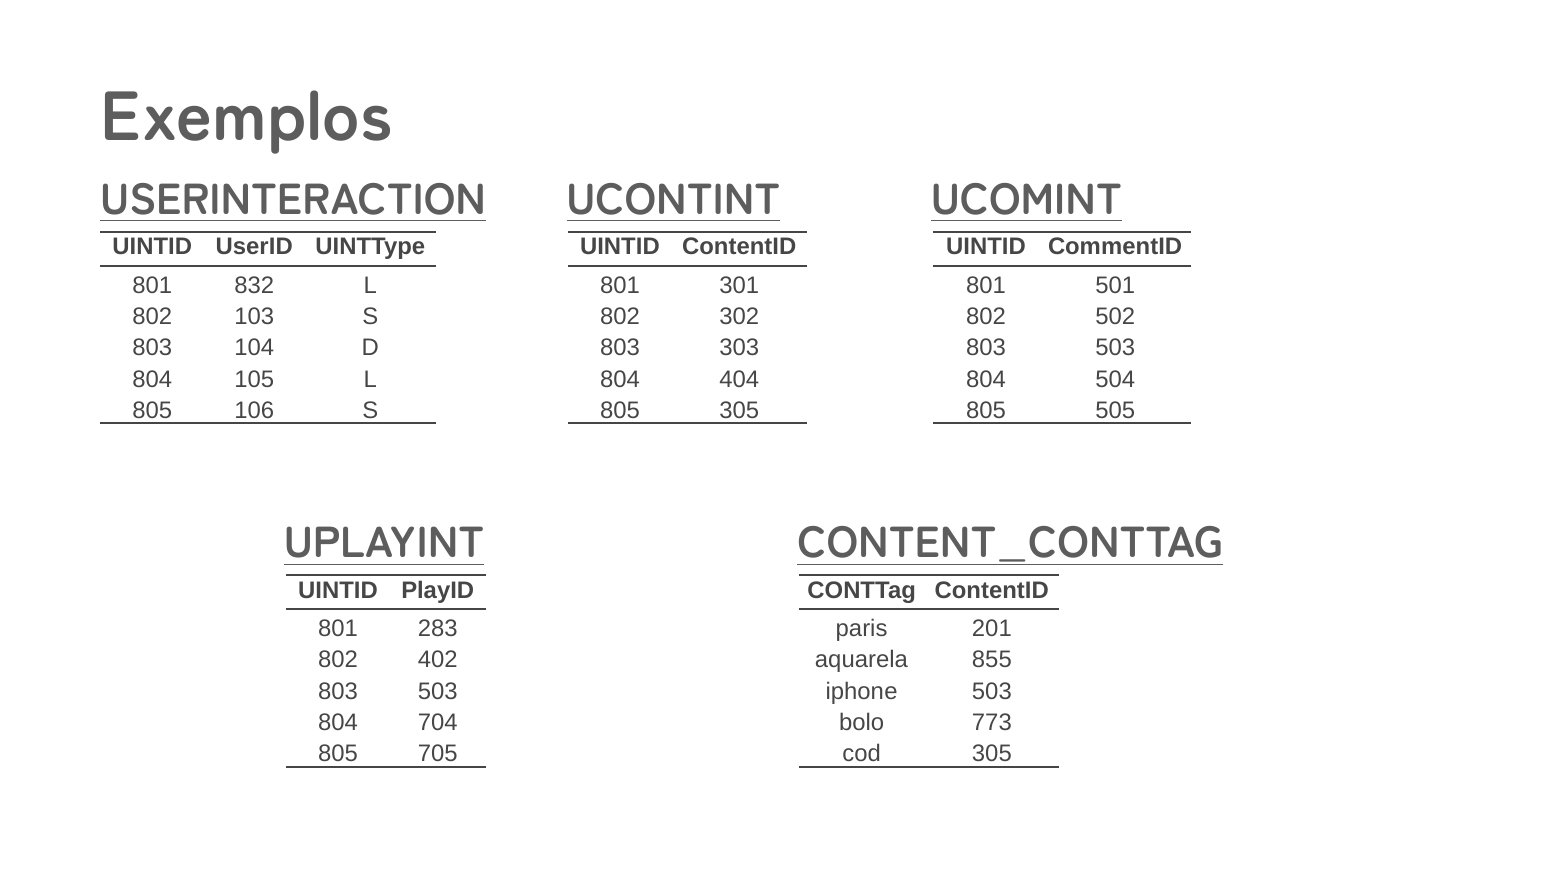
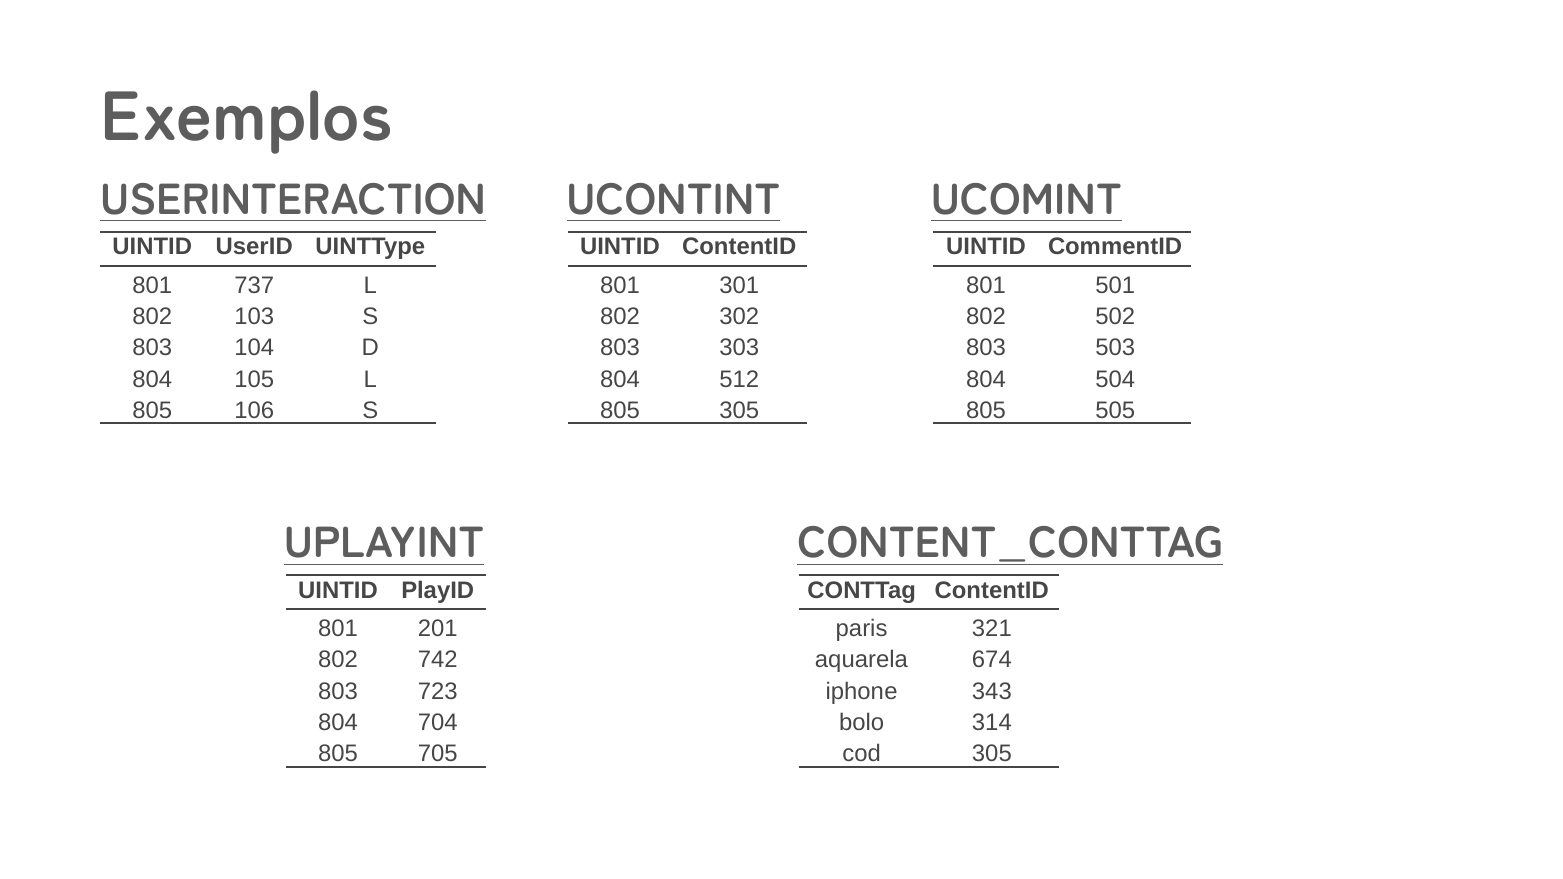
832: 832 -> 737
404: 404 -> 512
283: 283 -> 201
201: 201 -> 321
402: 402 -> 742
855: 855 -> 674
503 at (438, 691): 503 -> 723
iphone 503: 503 -> 343
773: 773 -> 314
